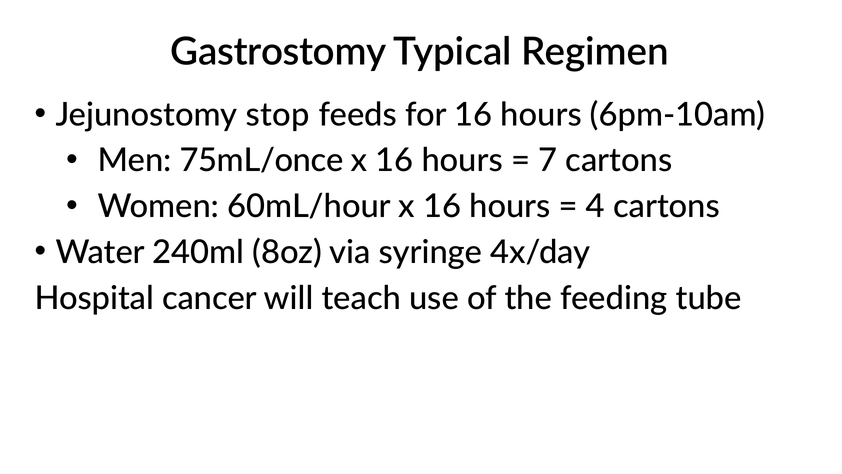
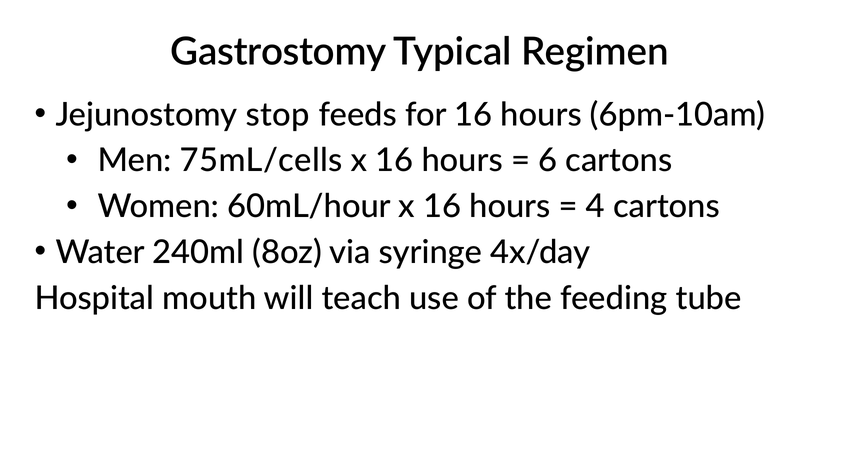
75mL/once: 75mL/once -> 75mL/cells
7: 7 -> 6
cancer: cancer -> mouth
